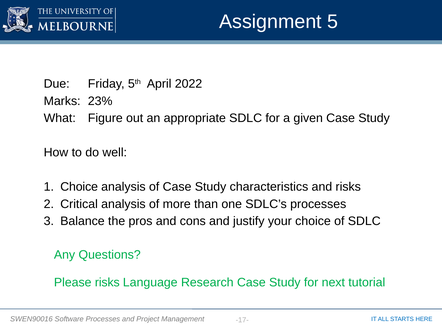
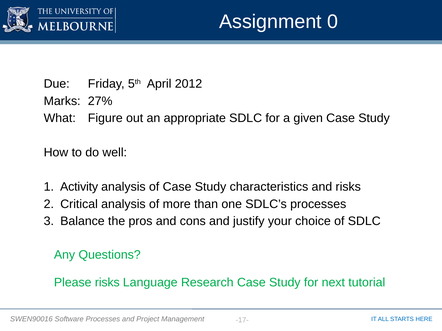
5: 5 -> 0
2022: 2022 -> 2012
23%: 23% -> 27%
1 Choice: Choice -> Activity
